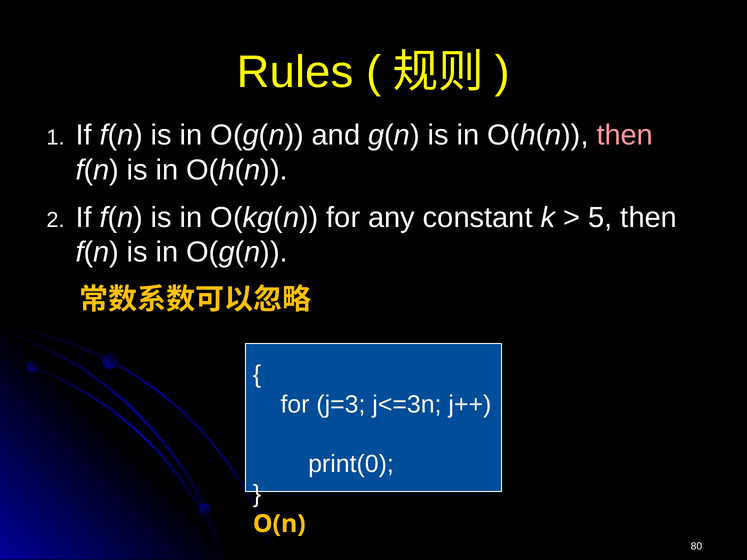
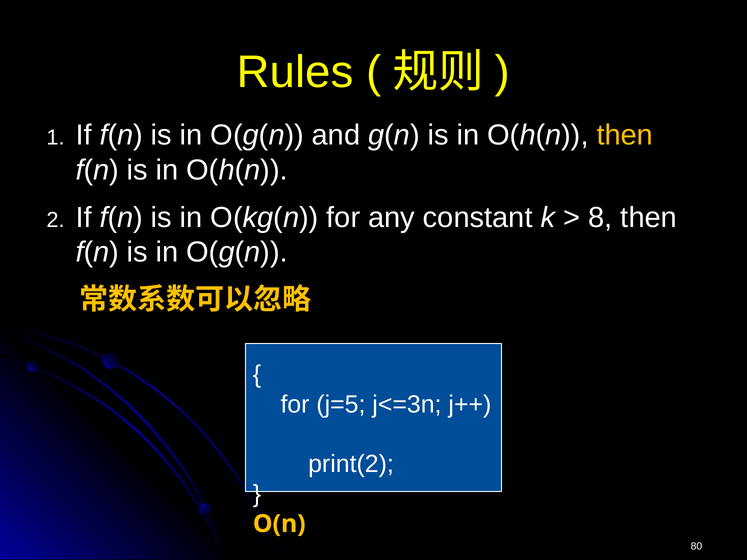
then at (625, 135) colour: pink -> yellow
5: 5 -> 8
j=3: j=3 -> j=5
print(0: print(0 -> print(2
